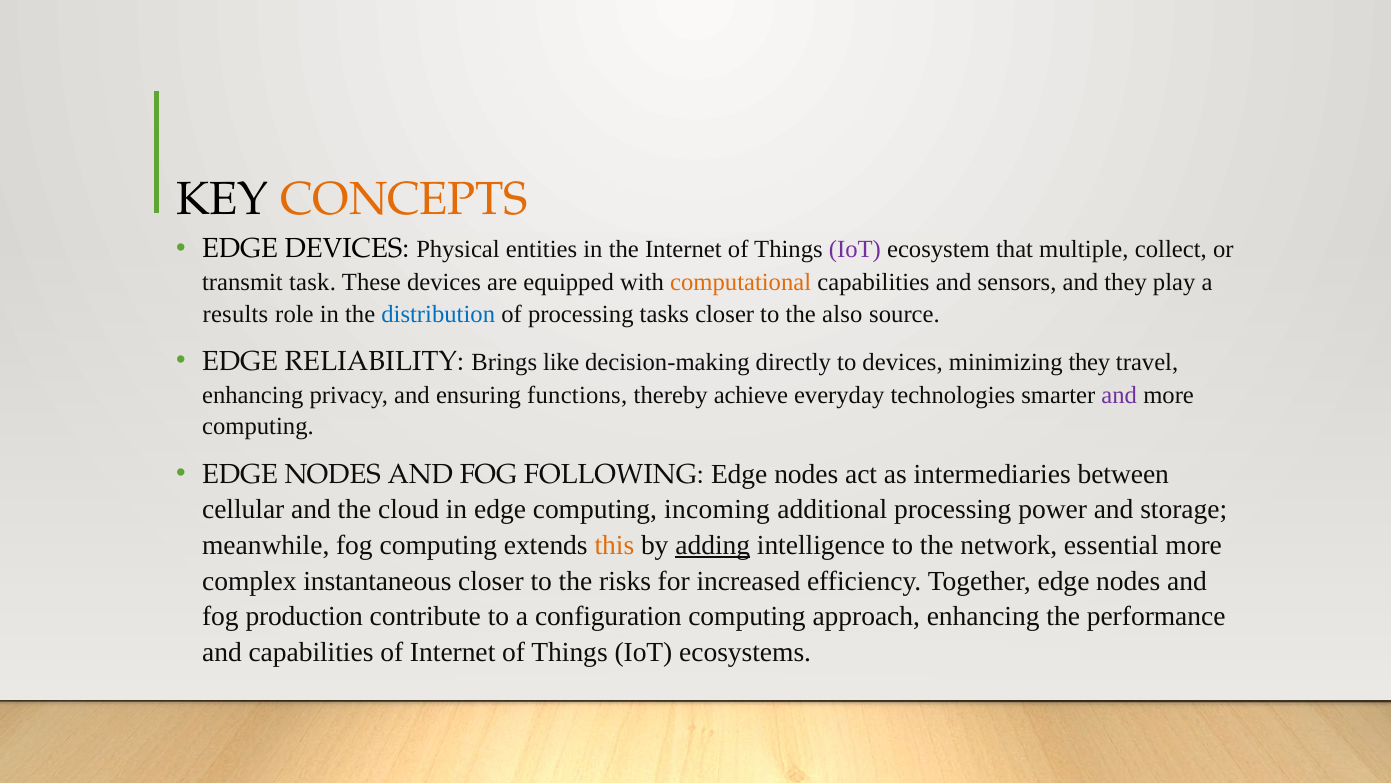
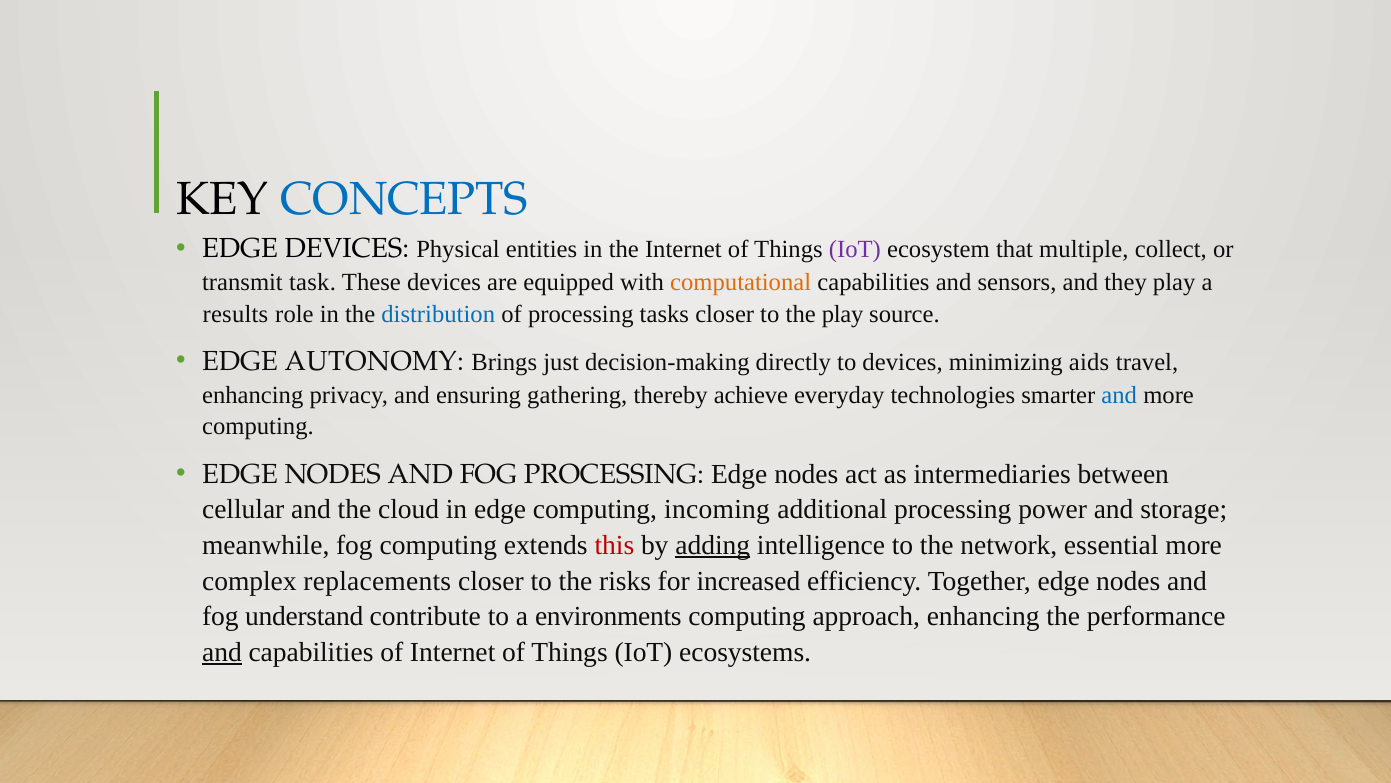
CONCEPTS colour: orange -> blue
the also: also -> play
RELIABILITY: RELIABILITY -> AUTONOMY
like: like -> just
minimizing they: they -> aids
functions: functions -> gathering
and at (1119, 395) colour: purple -> blue
FOG FOLLOWING: FOLLOWING -> PROCESSING
this colour: orange -> red
instantaneous: instantaneous -> replacements
production: production -> understand
configuration: configuration -> environments
and at (222, 652) underline: none -> present
